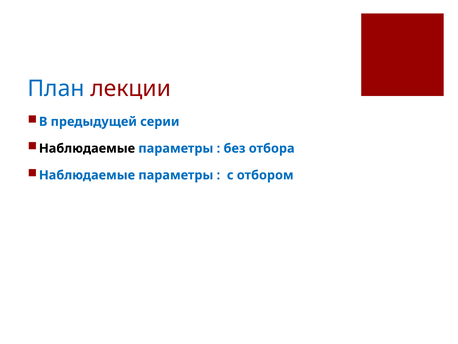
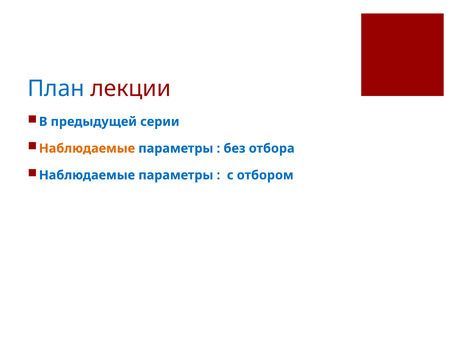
Наблюдаемые at (87, 148) colour: black -> orange
